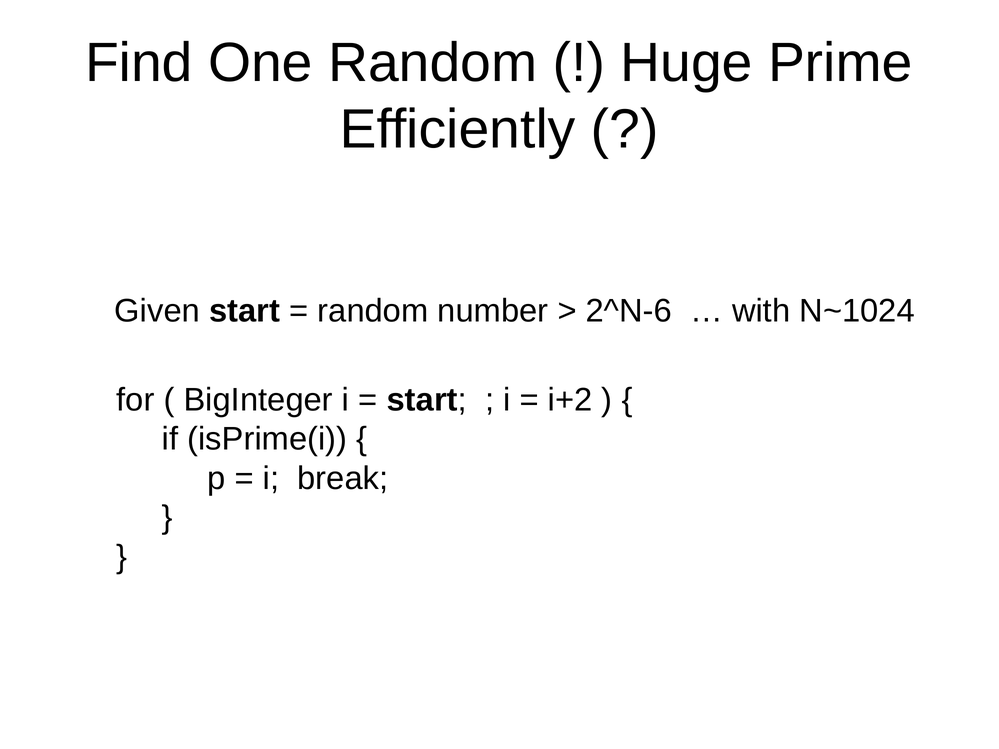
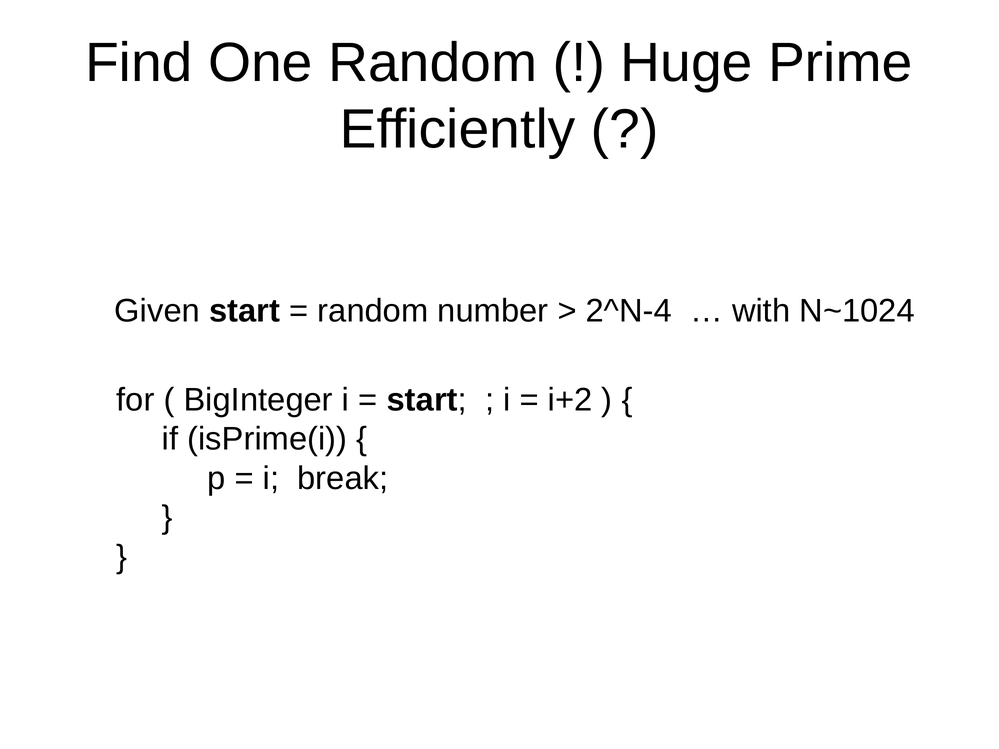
2^N-6: 2^N-6 -> 2^N-4
